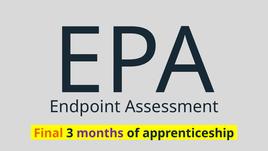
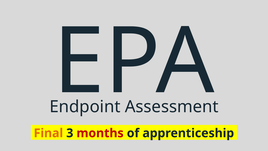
months colour: purple -> red
